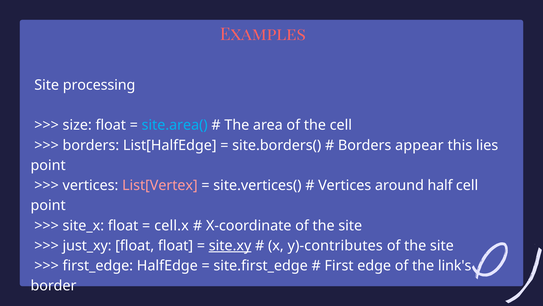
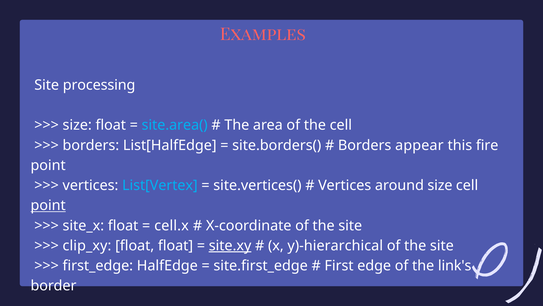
lies: lies -> fire
List[Vertex colour: pink -> light blue
around half: half -> size
point at (48, 205) underline: none -> present
just_xy: just_xy -> clip_xy
y)-contributes: y)-contributes -> y)-hierarchical
